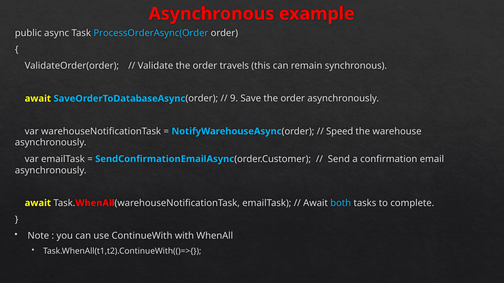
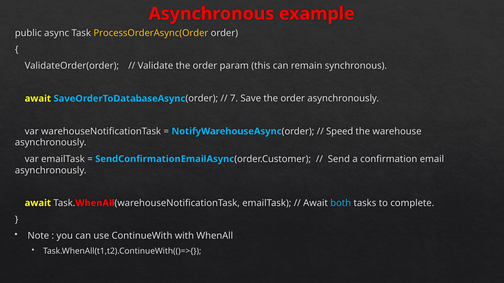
ProcessOrderAsync(Order colour: light blue -> yellow
travels: travels -> param
9: 9 -> 7
